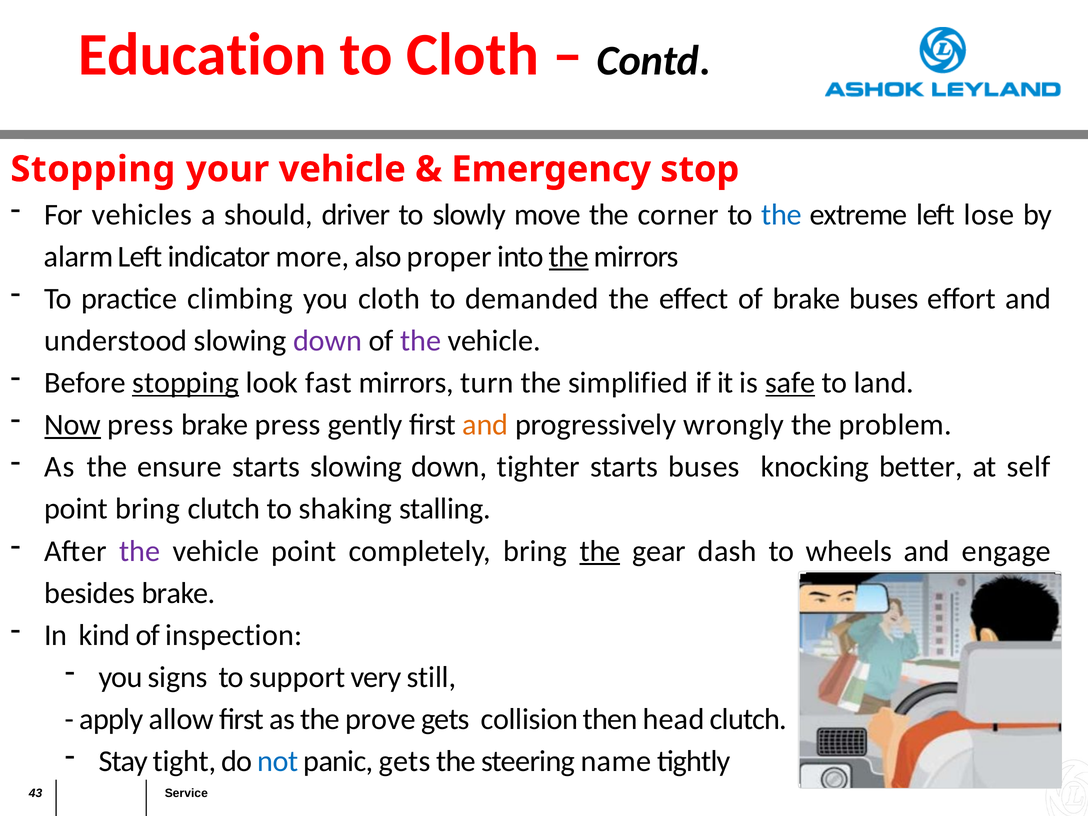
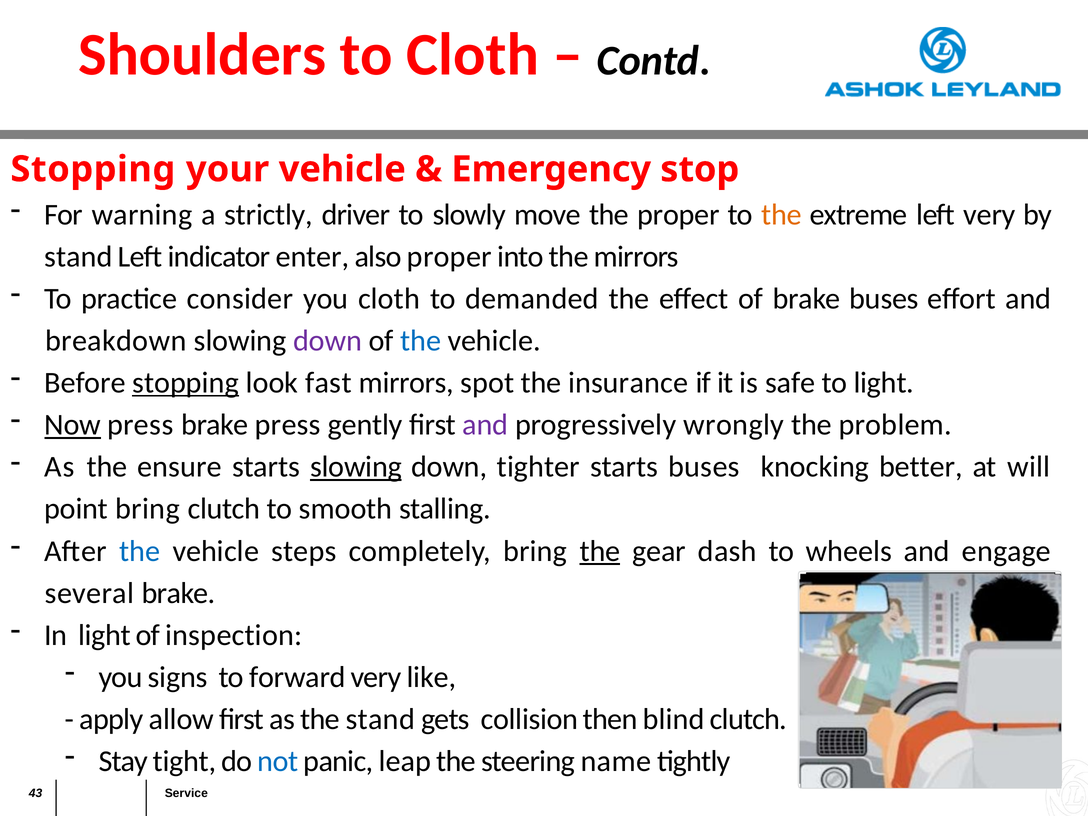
Education: Education -> Shoulders
vehicles: vehicles -> warning
should: should -> strictly
the corner: corner -> proper
the at (781, 215) colour: blue -> orange
left lose: lose -> very
alarm at (79, 257): alarm -> stand
more: more -> enter
the at (569, 257) underline: present -> none
climbing: climbing -> consider
understood: understood -> breakdown
the at (421, 341) colour: purple -> blue
turn: turn -> spot
simplified: simplified -> insurance
safe underline: present -> none
to land: land -> light
and at (485, 425) colour: orange -> purple
slowing at (356, 467) underline: none -> present
self: self -> will
shaking: shaking -> smooth
the at (140, 551) colour: purple -> blue
vehicle point: point -> steps
besides: besides -> several
In kind: kind -> light
support: support -> forward
still: still -> like
the prove: prove -> stand
head: head -> blind
panic gets: gets -> leap
